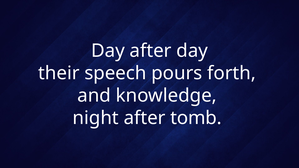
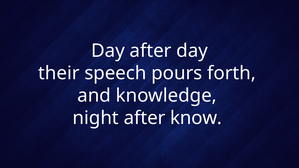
tomb: tomb -> know
